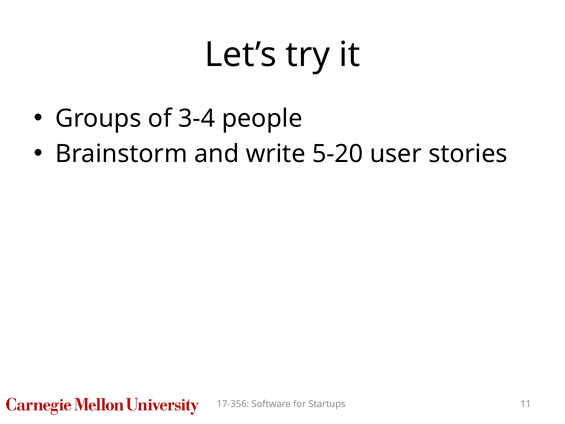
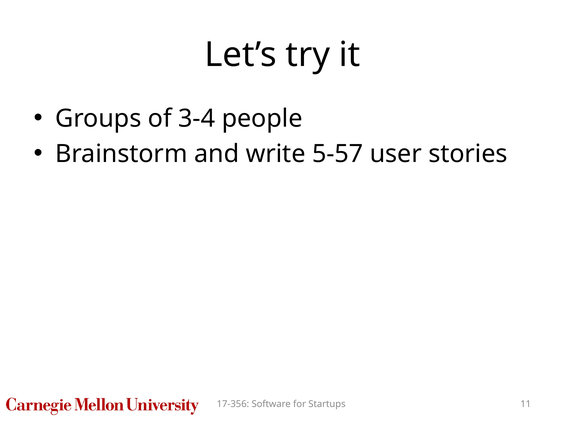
5-20: 5-20 -> 5-57
